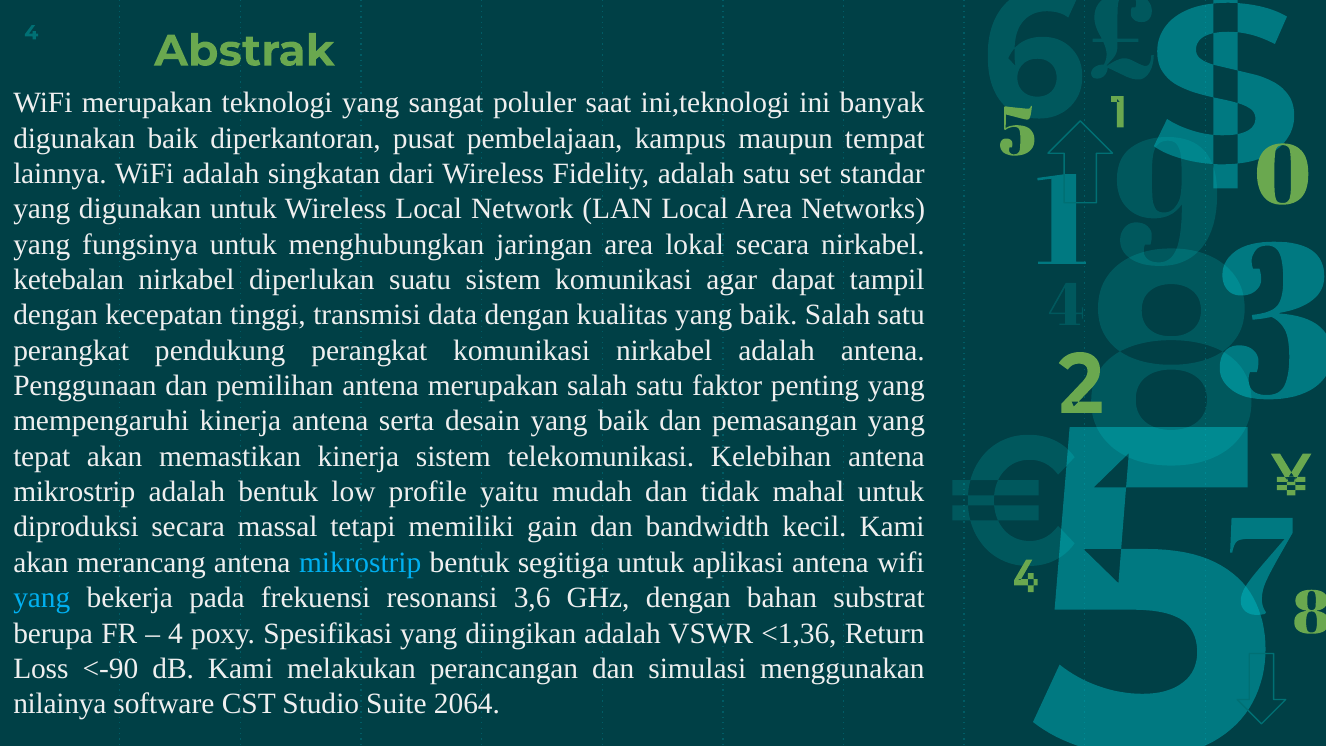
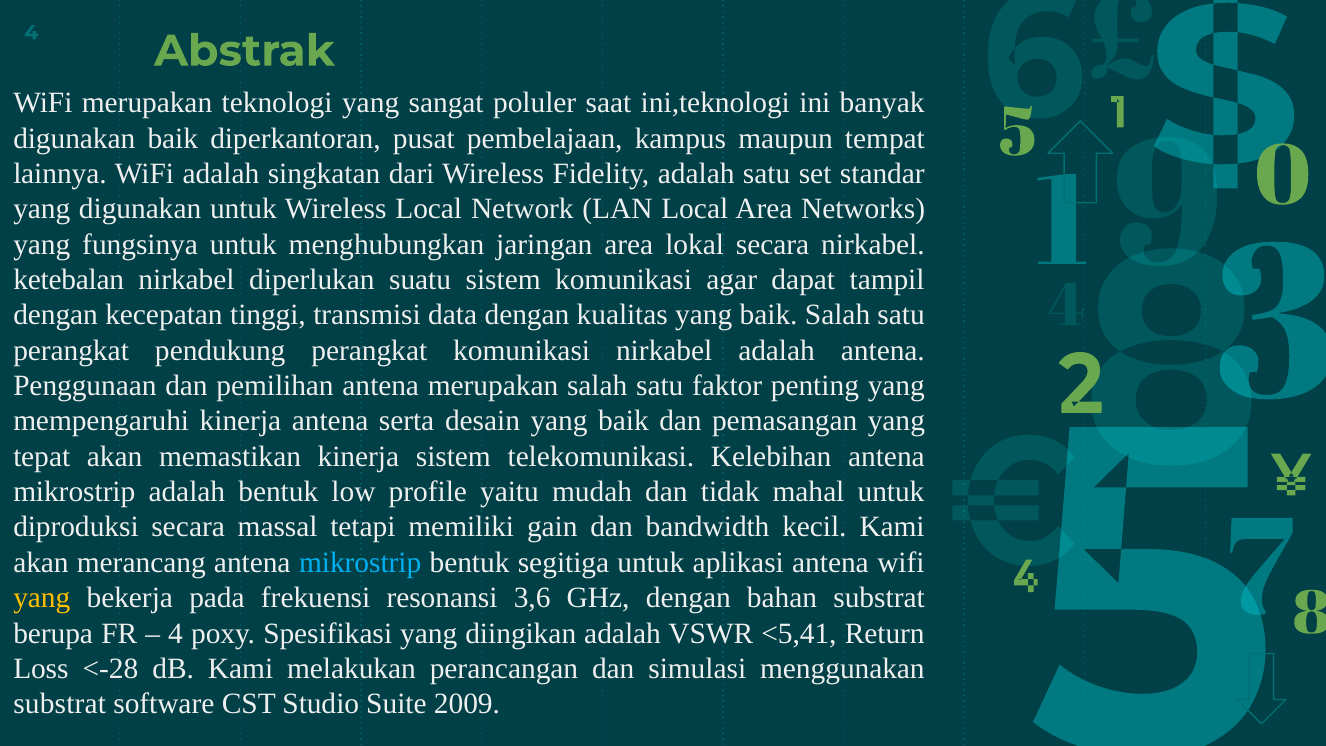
yang at (42, 598) colour: light blue -> yellow
<1,36: <1,36 -> <5,41
<-90: <-90 -> <-28
nilainya at (60, 704): nilainya -> substrat
2064: 2064 -> 2009
